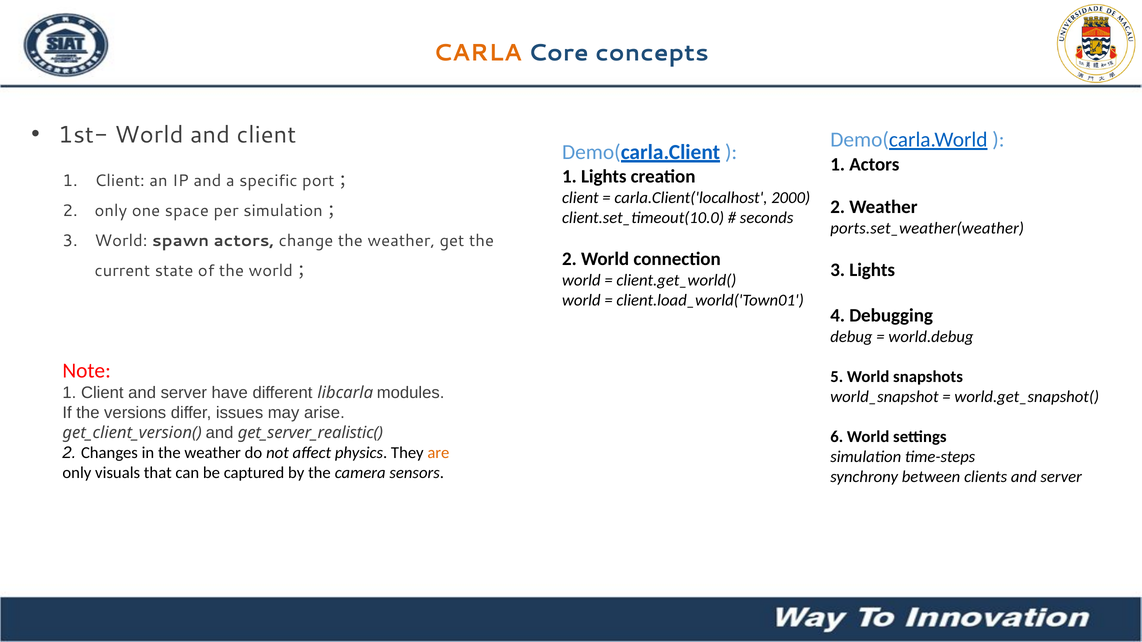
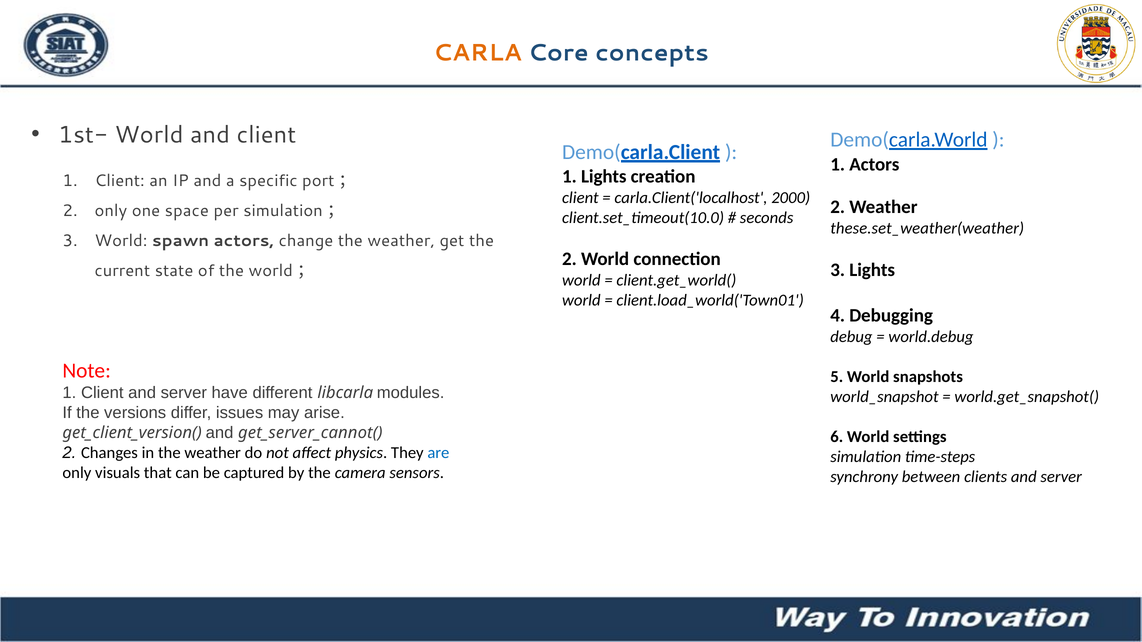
ports.set_weather(weather: ports.set_weather(weather -> these.set_weather(weather
get_server_realistic(: get_server_realistic( -> get_server_cannot(
are colour: orange -> blue
